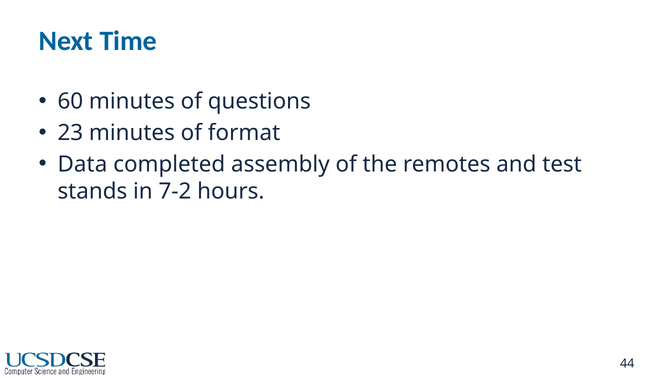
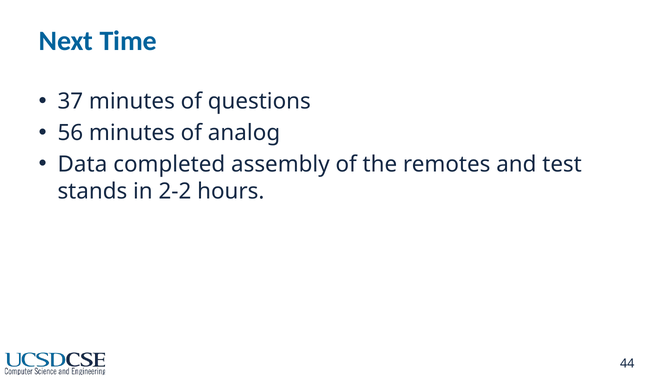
60: 60 -> 37
23: 23 -> 56
format: format -> analog
7-2: 7-2 -> 2-2
